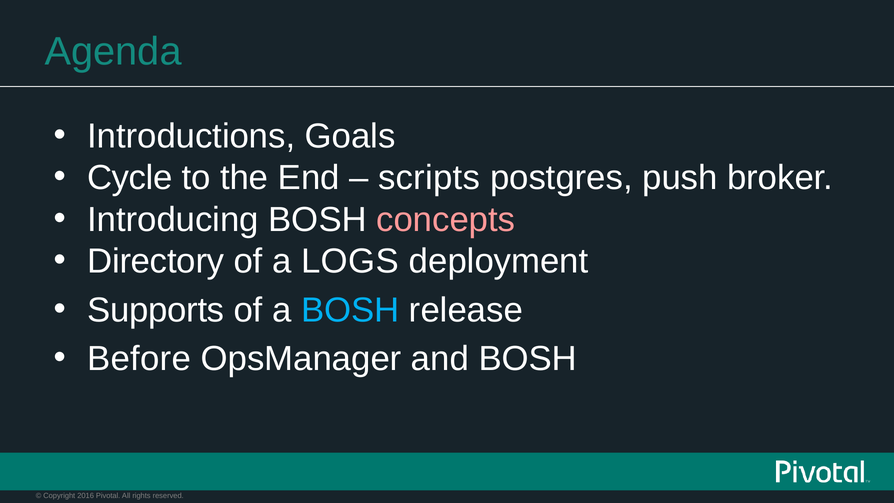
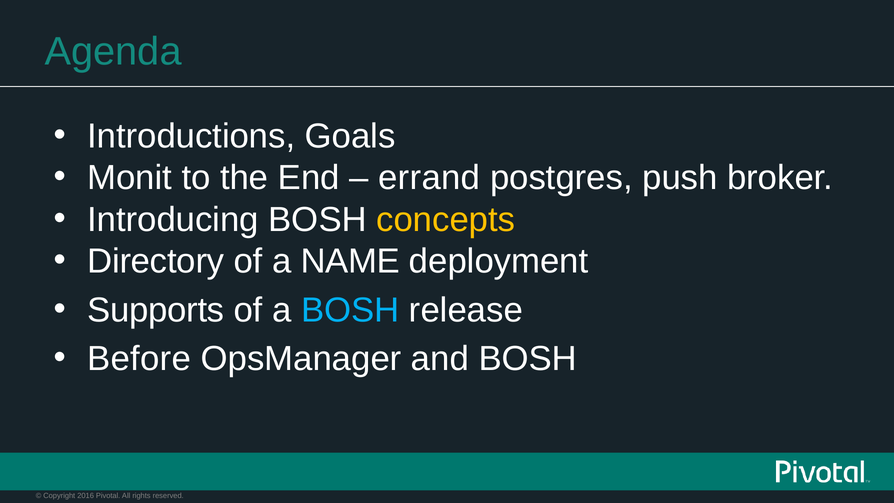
Cycle: Cycle -> Monit
scripts: scripts -> errand
concepts colour: pink -> yellow
LOGS: LOGS -> NAME
